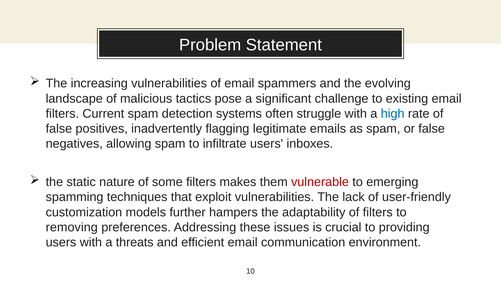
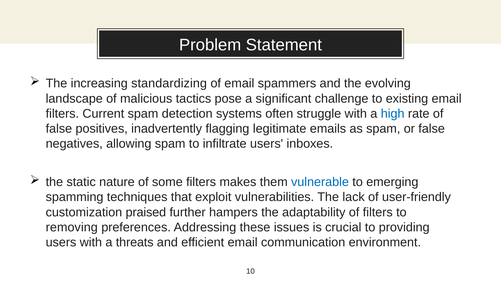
increasing vulnerabilities: vulnerabilities -> standardizing
vulnerable colour: red -> blue
models: models -> praised
